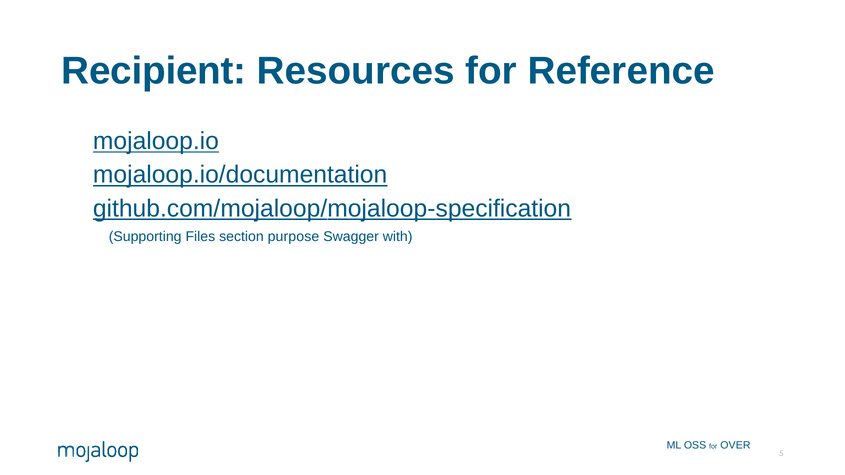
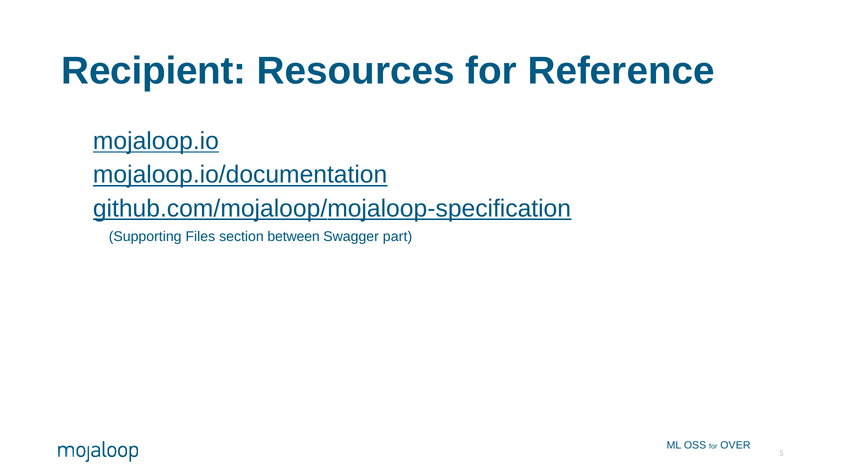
purpose: purpose -> between
with: with -> part
